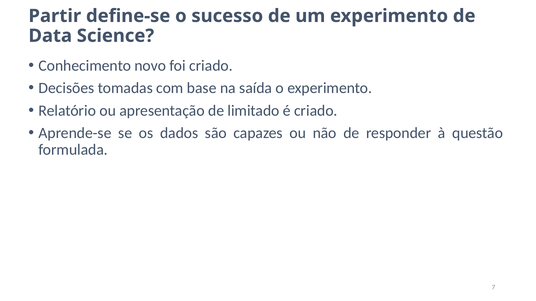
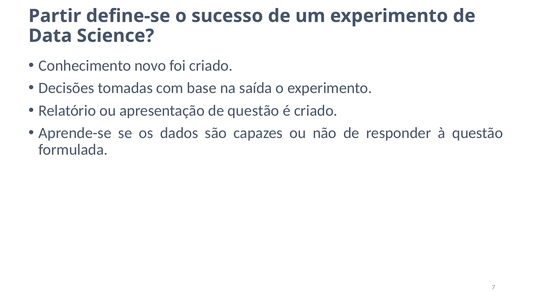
de limitado: limitado -> questão
